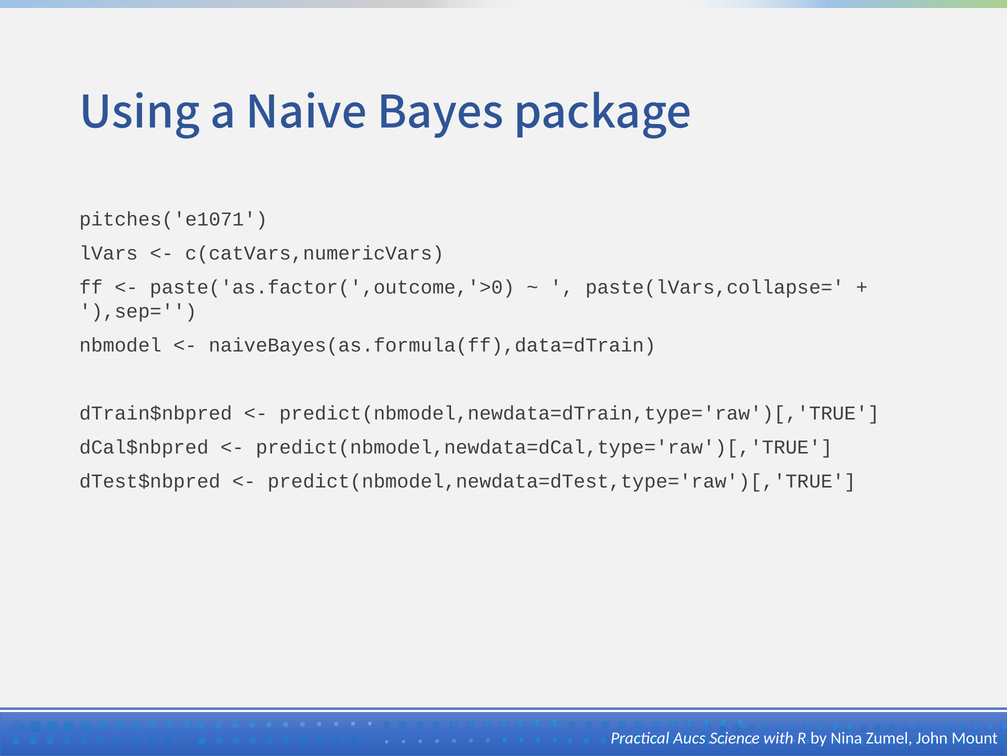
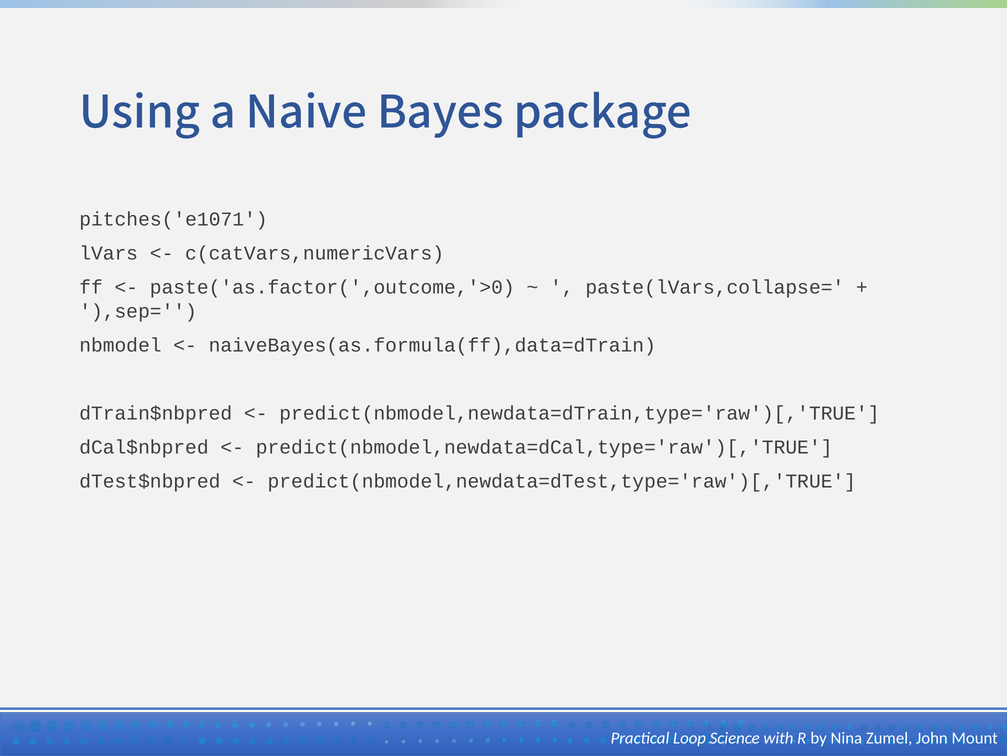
Aucs: Aucs -> Loop
